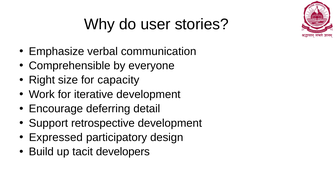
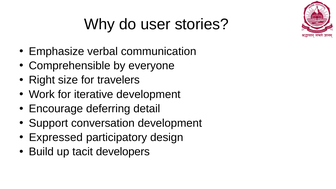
capacity: capacity -> travelers
retrospective: retrospective -> conversation
